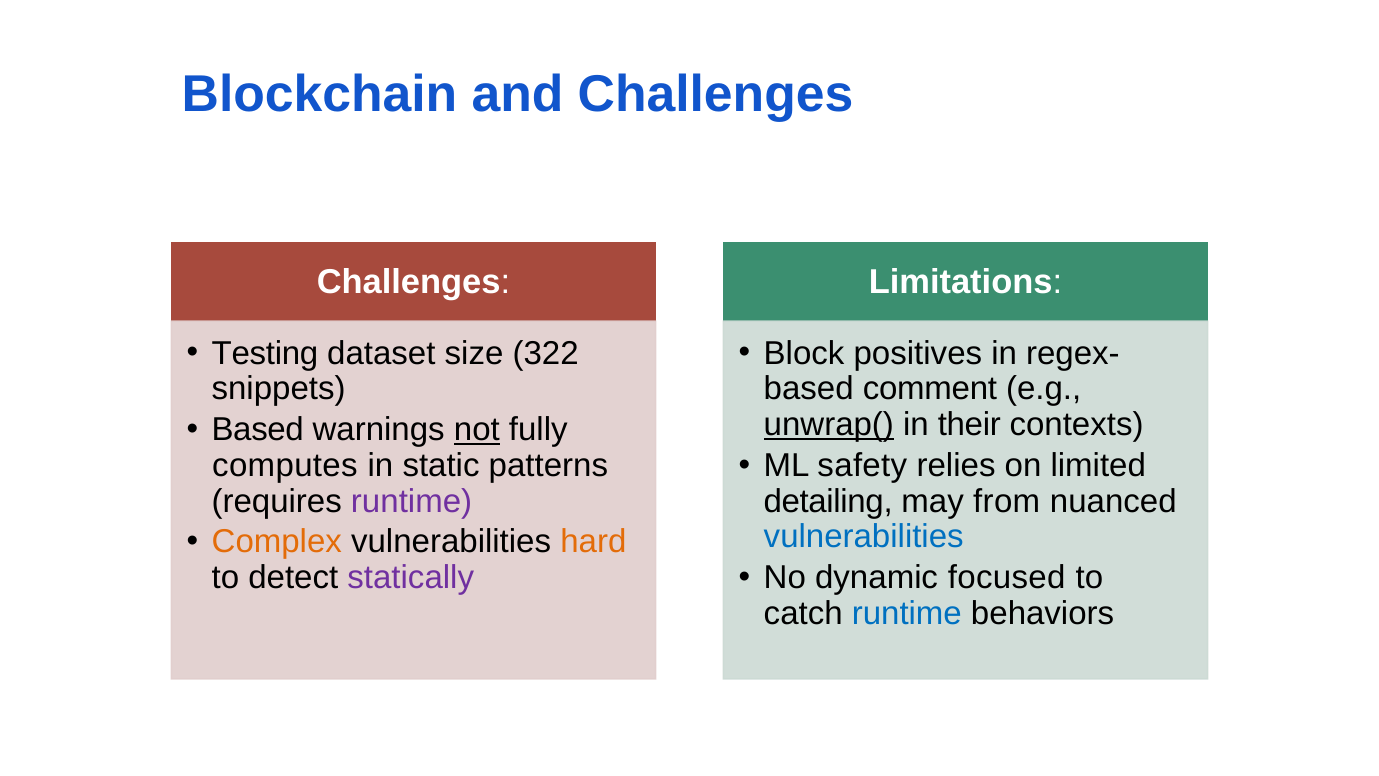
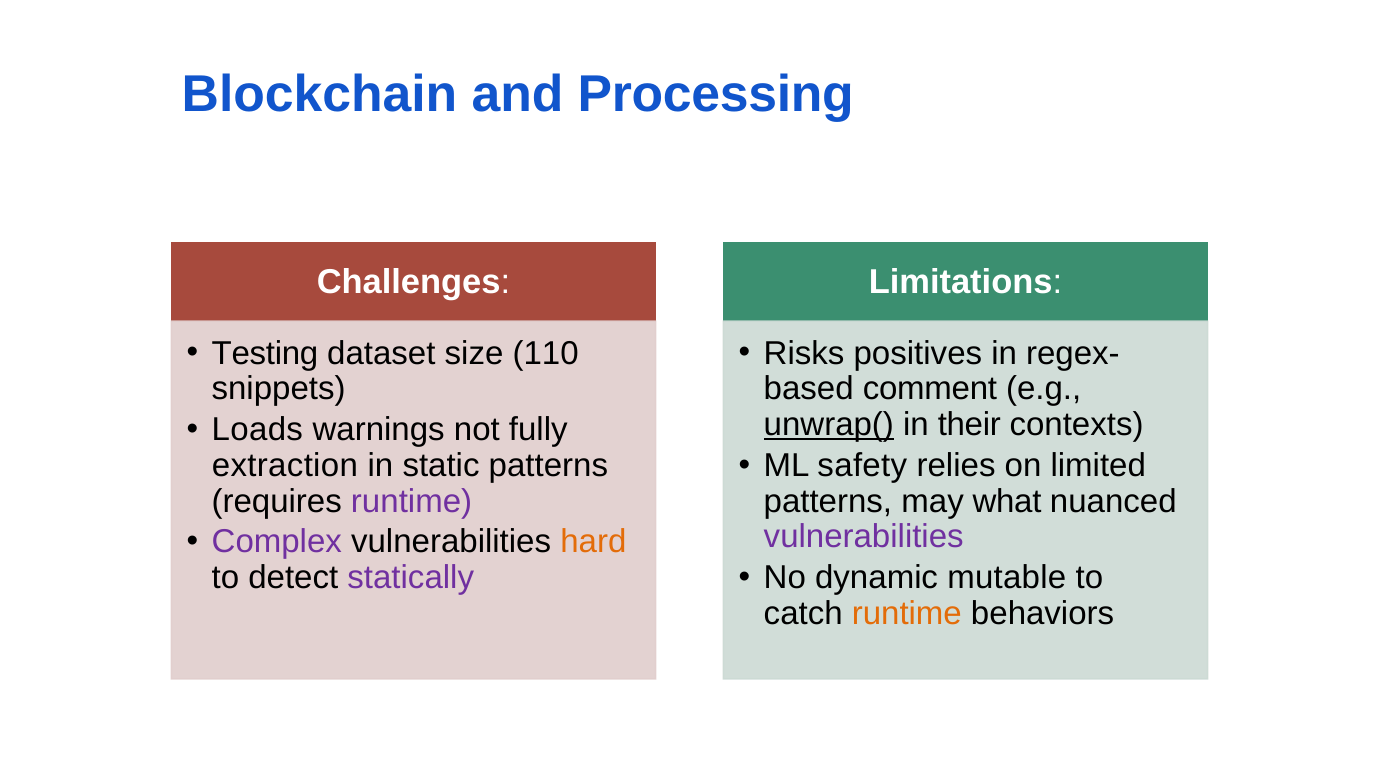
and Challenges: Challenges -> Processing
322: 322 -> 110
Block: Block -> Risks
Based at (258, 430): Based -> Loads
not underline: present -> none
computes: computes -> extraction
detailing at (828, 501): detailing -> patterns
from: from -> what
vulnerabilities at (864, 537) colour: blue -> purple
Complex colour: orange -> purple
focused: focused -> mutable
runtime at (907, 613) colour: blue -> orange
